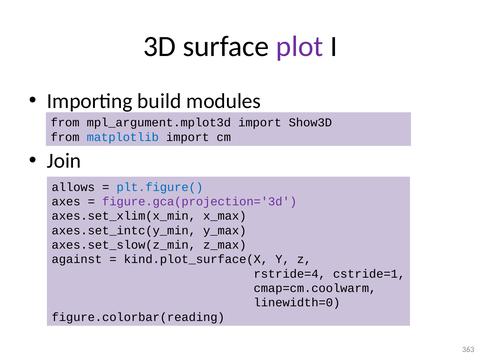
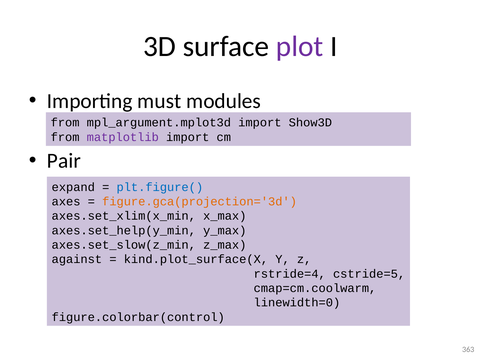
build: build -> must
matplotlib colour: blue -> purple
Join: Join -> Pair
allows: allows -> expand
figure.gca(projection='3d colour: purple -> orange
axes.set_intc(y_min: axes.set_intc(y_min -> axes.set_help(y_min
cstride=1: cstride=1 -> cstride=5
figure.colorbar(reading: figure.colorbar(reading -> figure.colorbar(control
